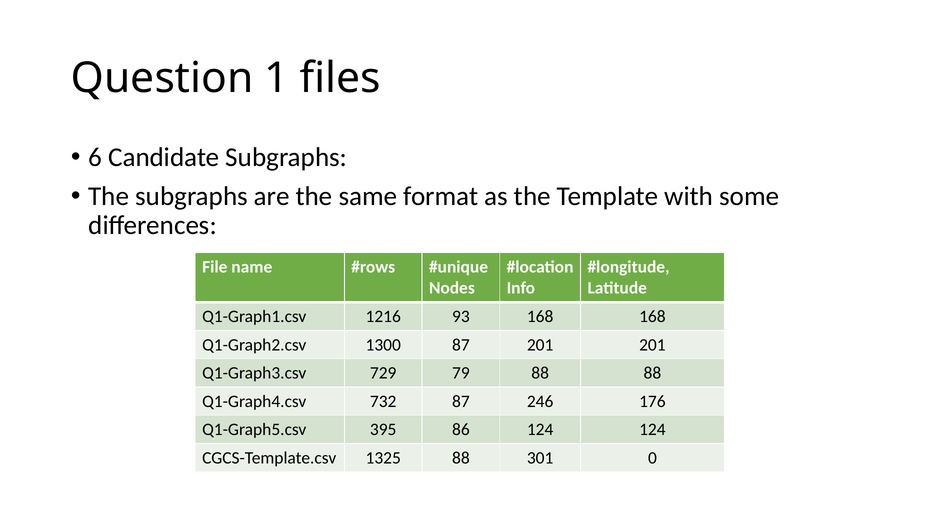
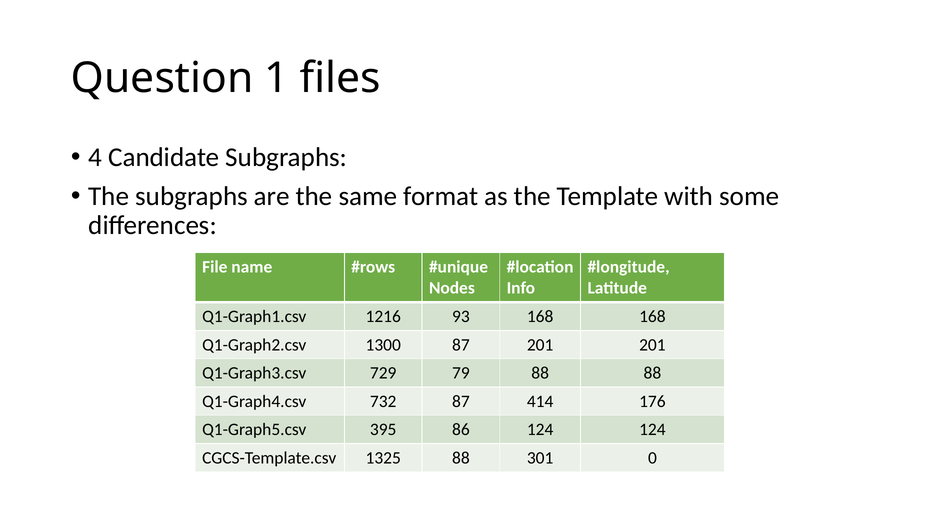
6: 6 -> 4
246: 246 -> 414
